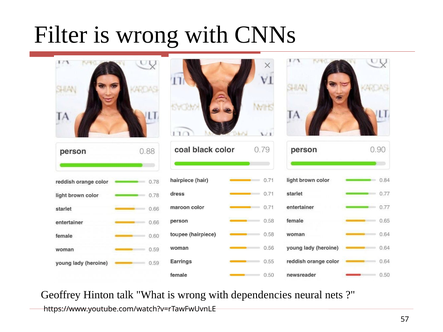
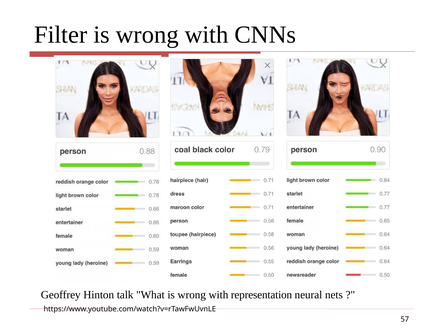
dependencies: dependencies -> representation
